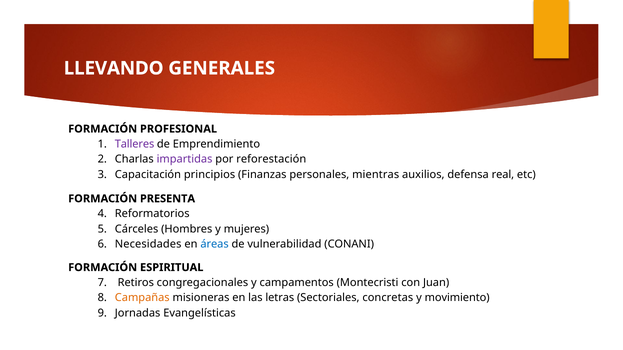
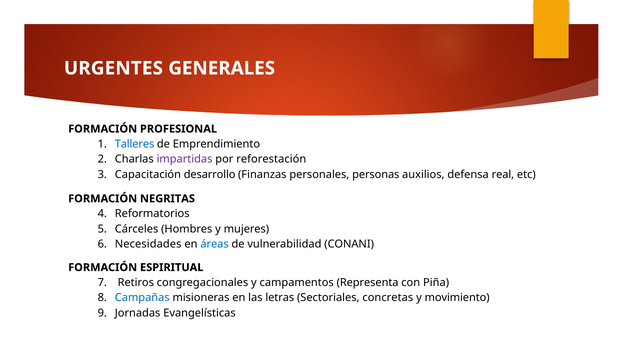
LLEVANDO: LLEVANDO -> URGENTES
Talleres colour: purple -> blue
principios: principios -> desarrollo
mientras: mientras -> personas
PRESENTA: PRESENTA -> NEGRITAS
Montecristi: Montecristi -> Representa
Juan: Juan -> Piña
Campañas colour: orange -> blue
